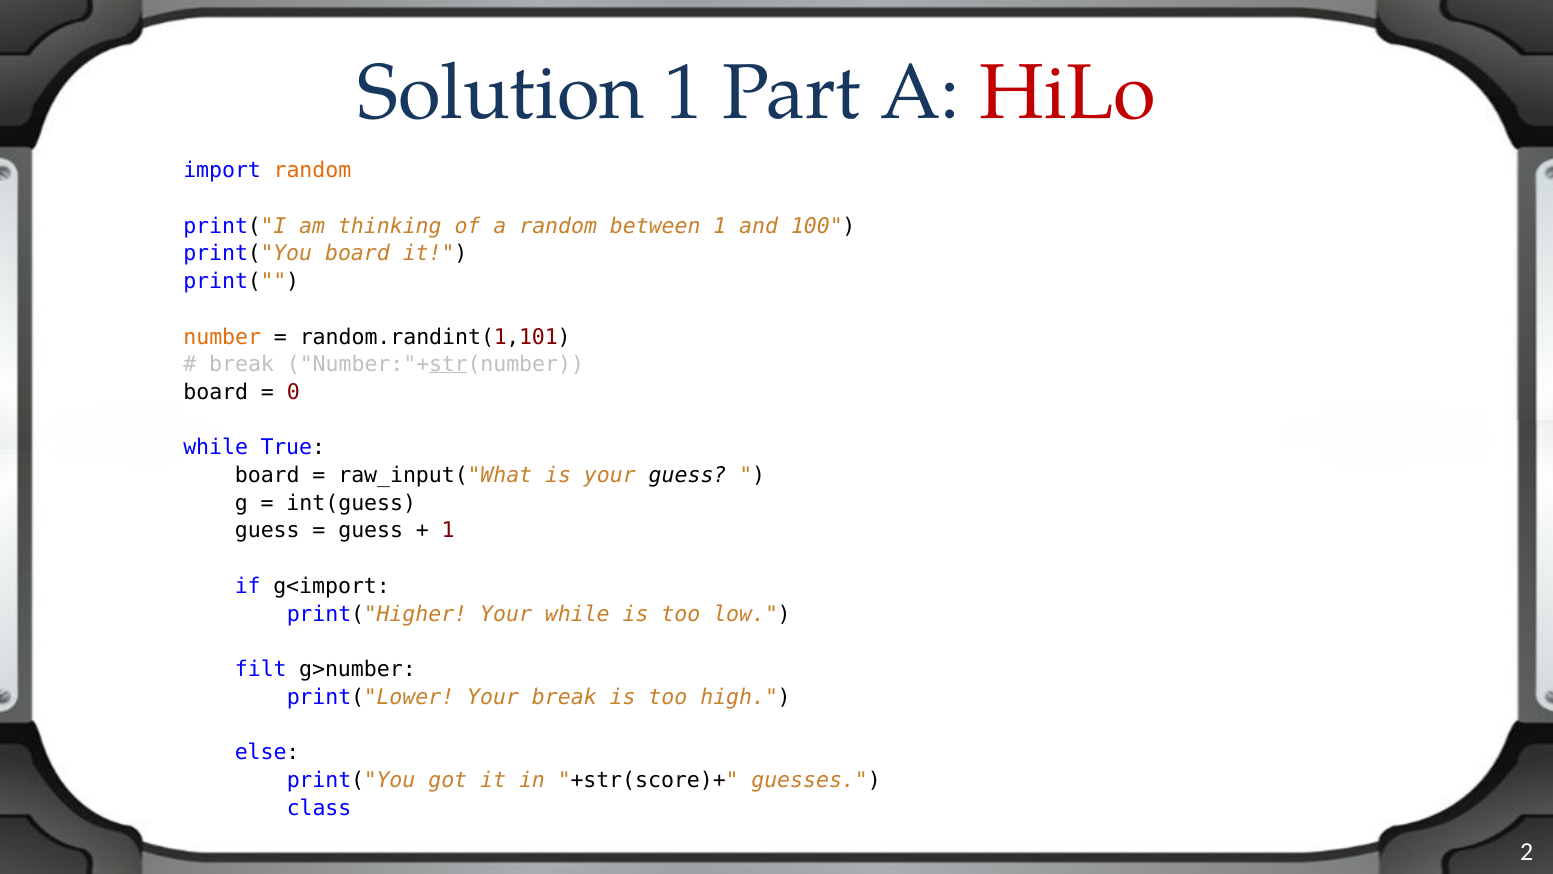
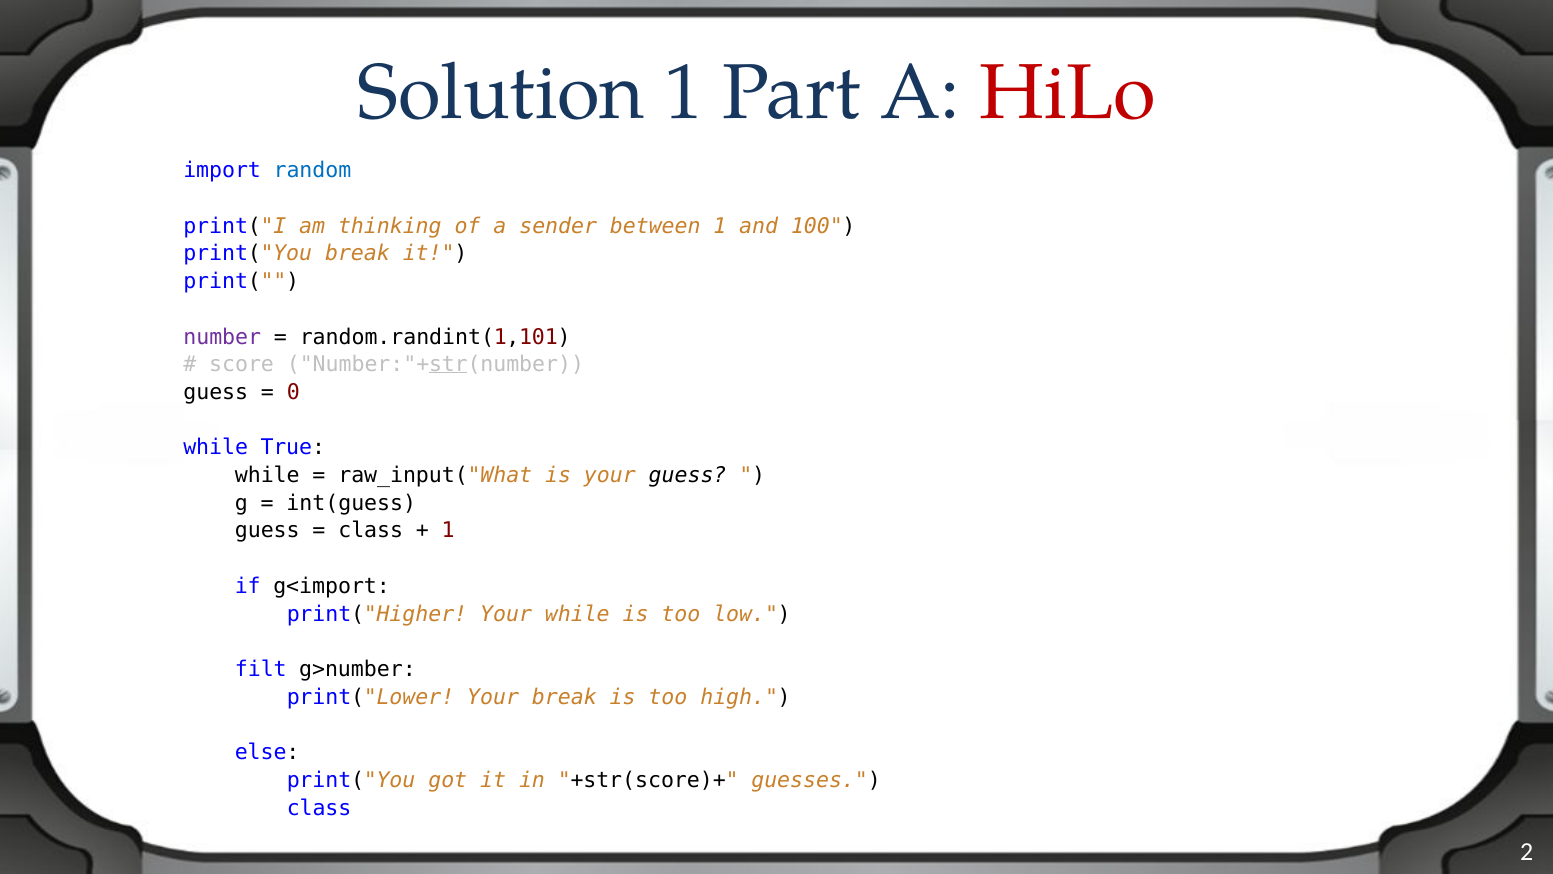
random at (312, 171) colour: orange -> blue
a random: random -> sender
print("You board: board -> break
number colour: orange -> purple
break at (242, 364): break -> score
board at (216, 392): board -> guess
board at (267, 475): board -> while
guess at (371, 531): guess -> class
